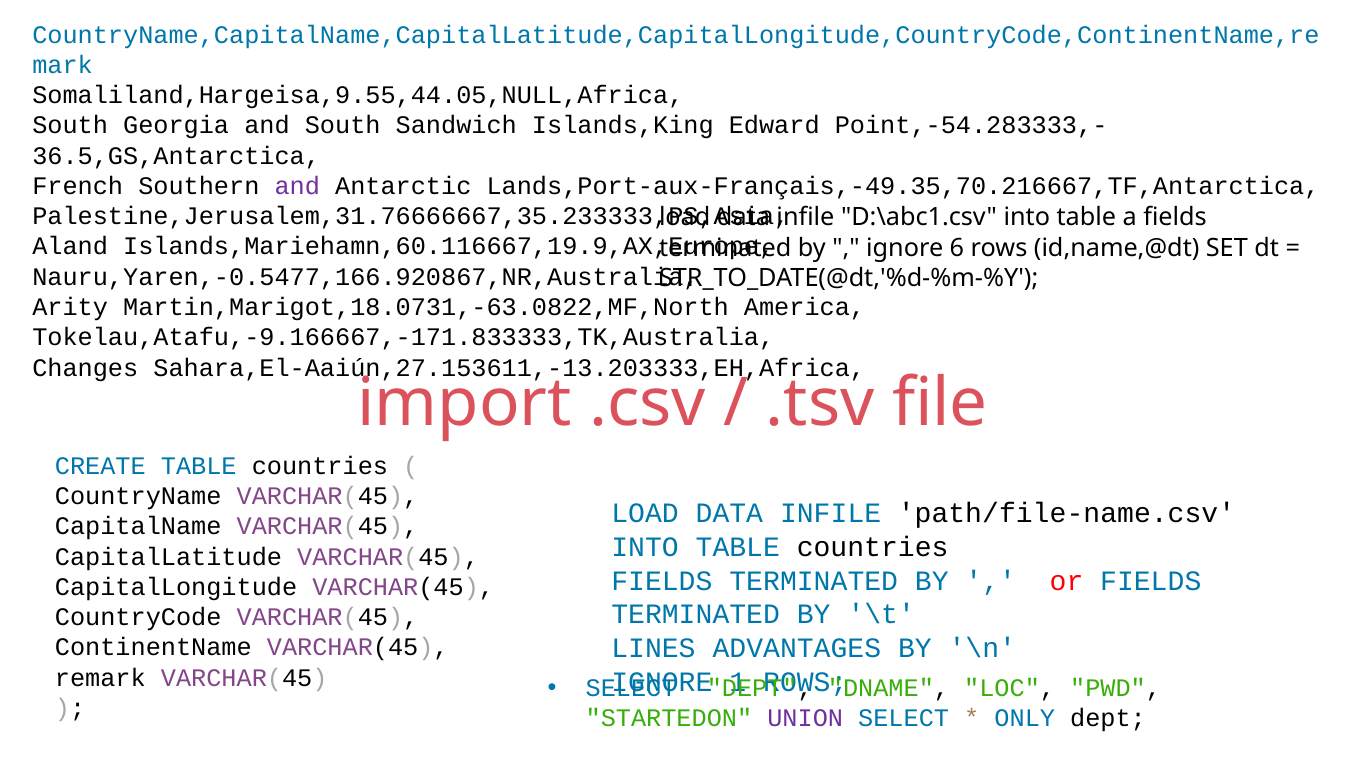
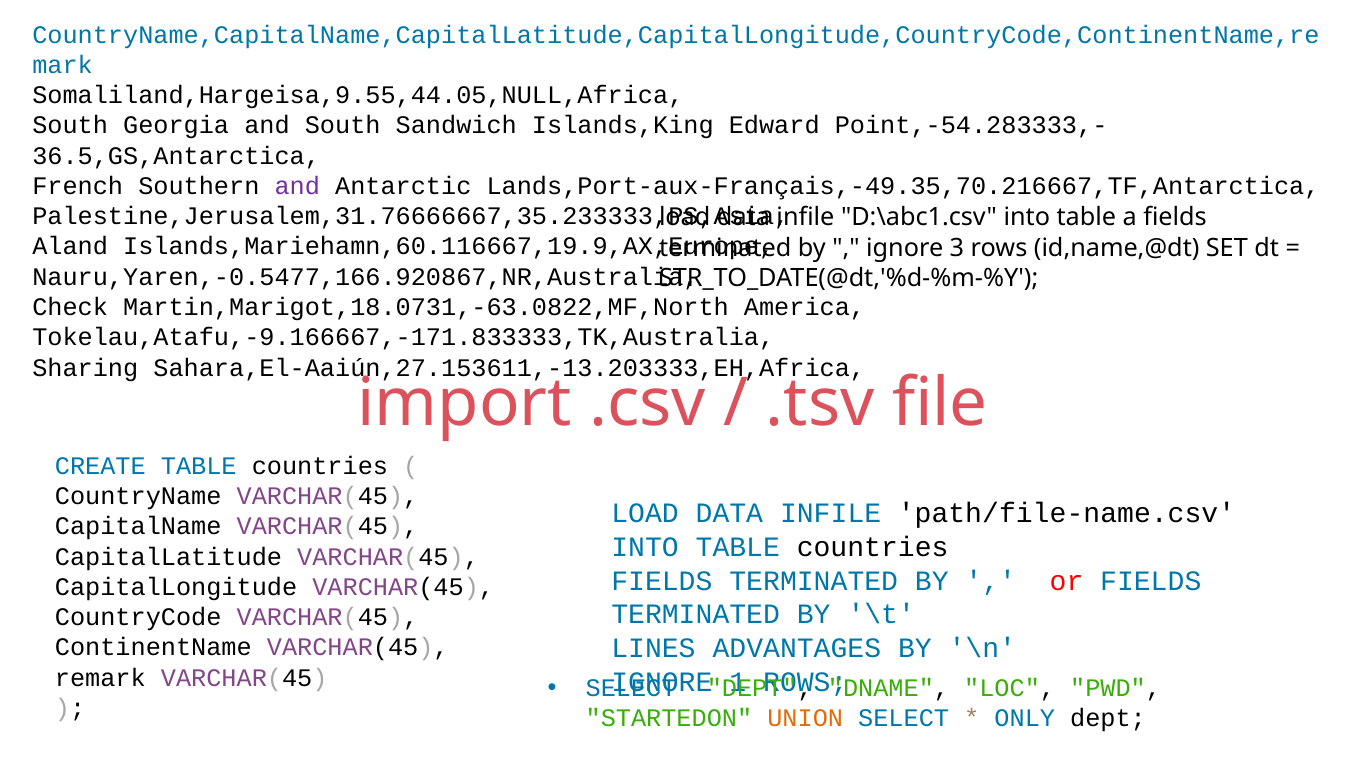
6: 6 -> 3
Arity: Arity -> Check
Changes: Changes -> Sharing
UNION colour: purple -> orange
